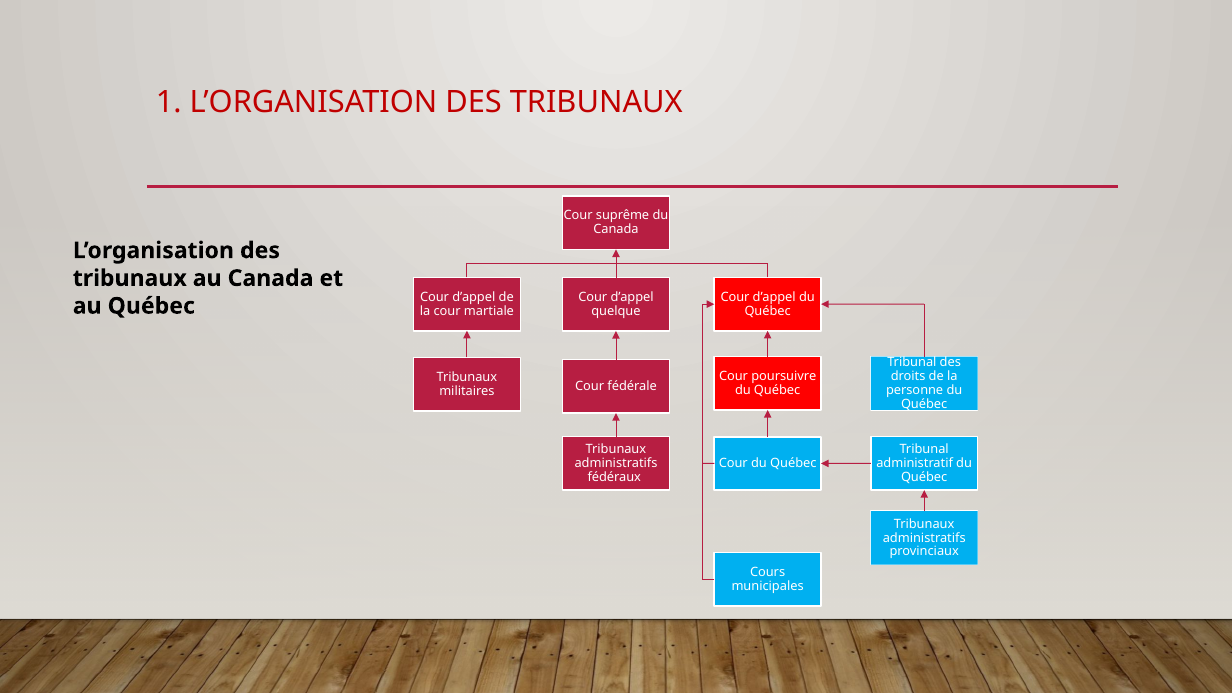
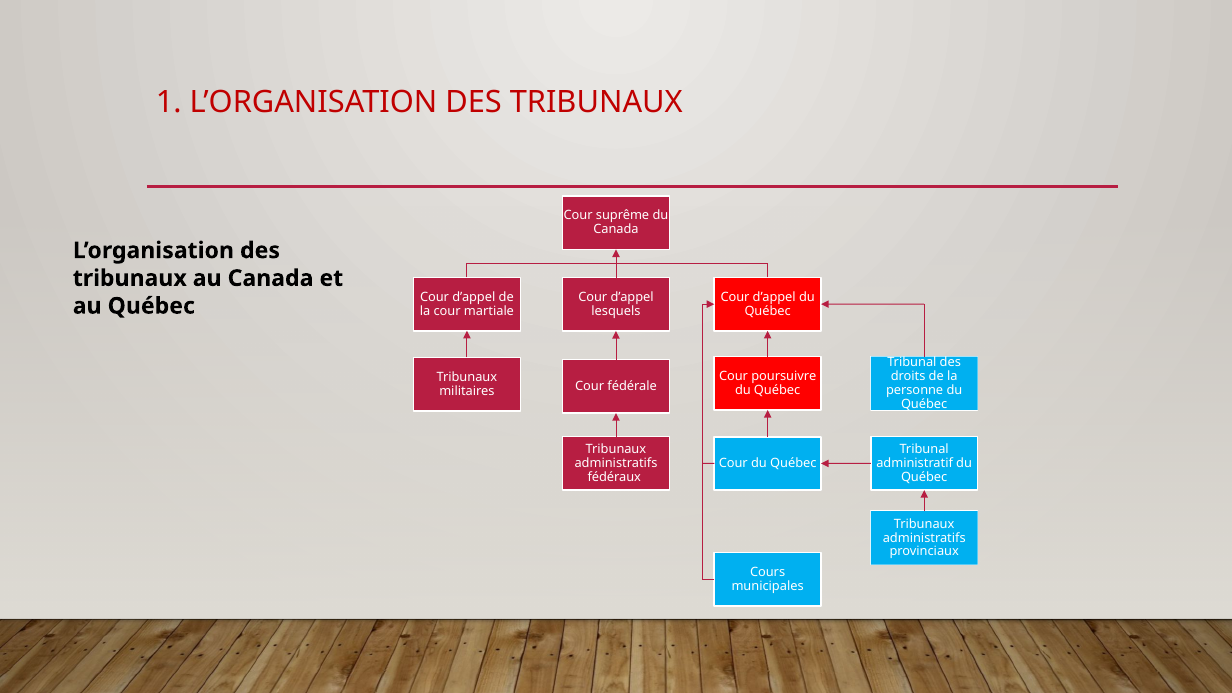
quelque: quelque -> lesquels
